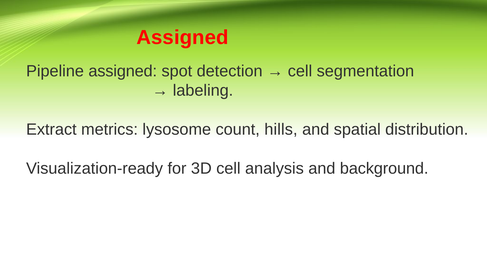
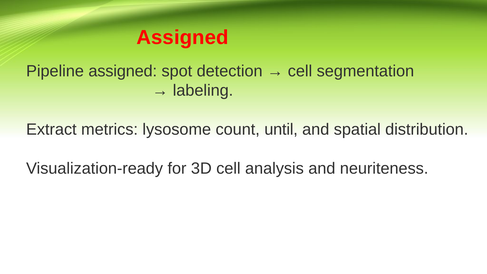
hills: hills -> until
background: background -> neuriteness
